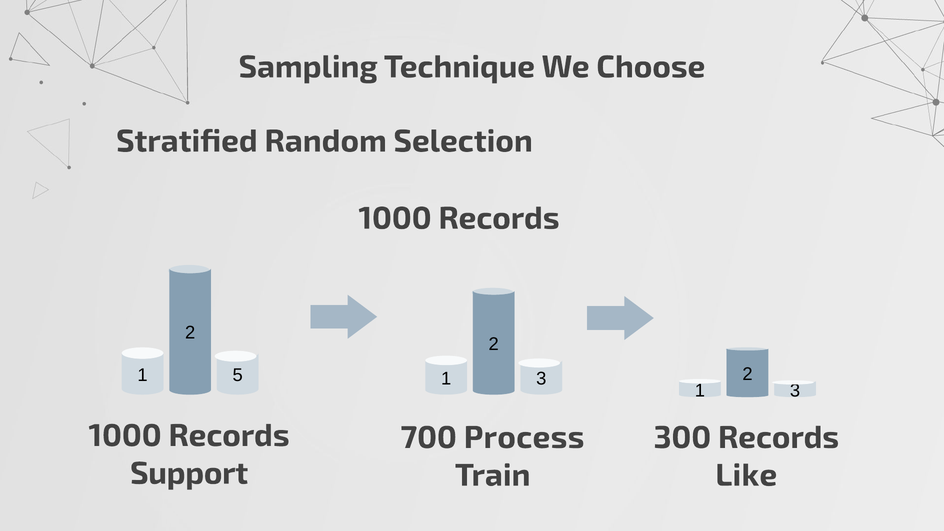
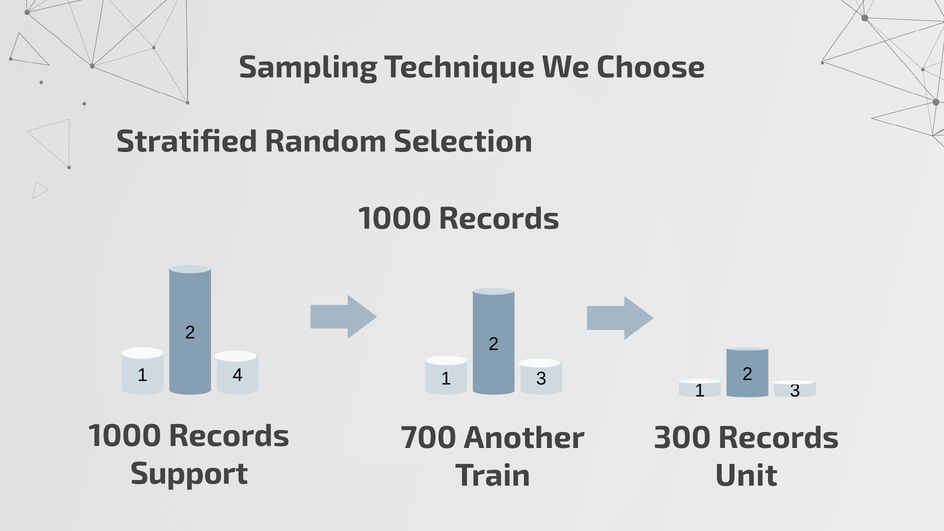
5: 5 -> 4
Process: Process -> Another
Like: Like -> Unit
